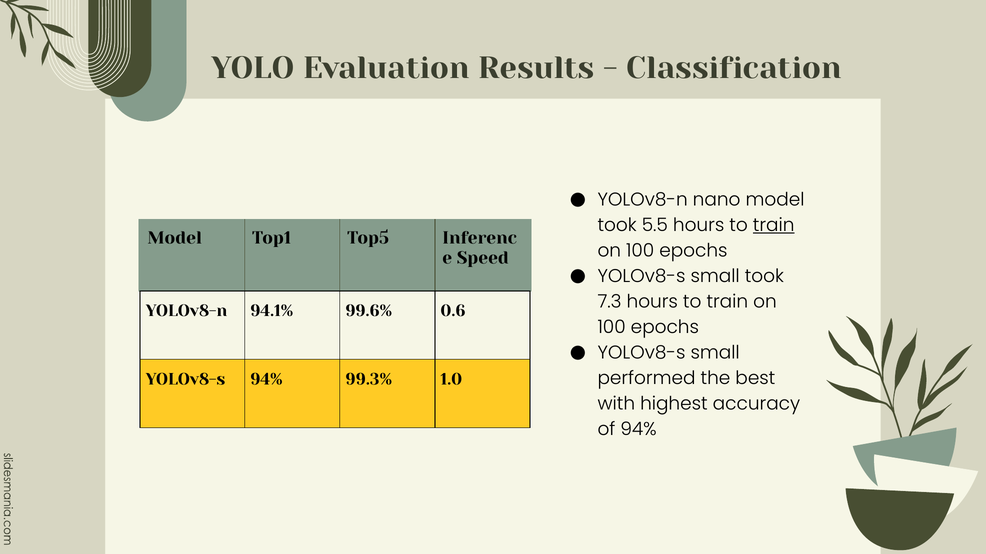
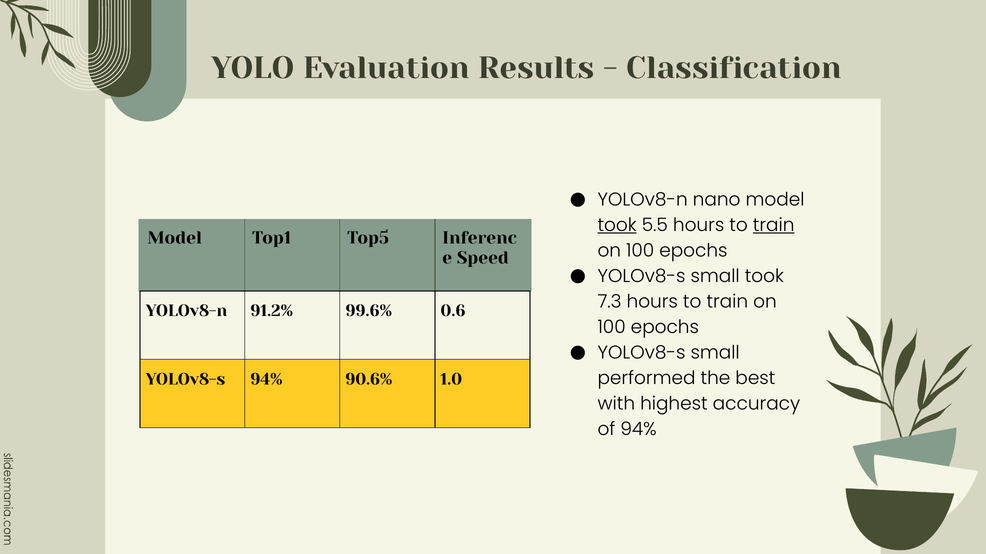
took at (617, 225) underline: none -> present
94.1%: 94.1% -> 91.2%
99.3%: 99.3% -> 90.6%
